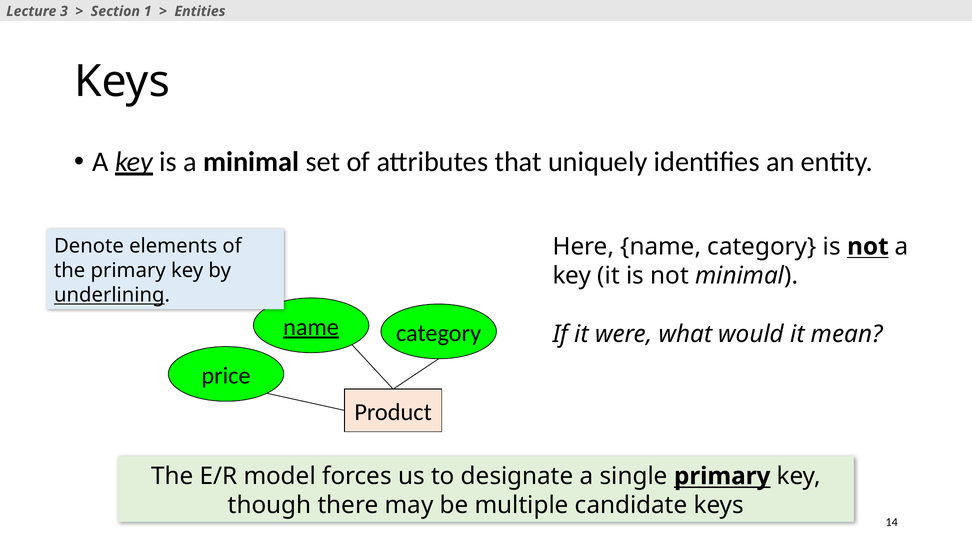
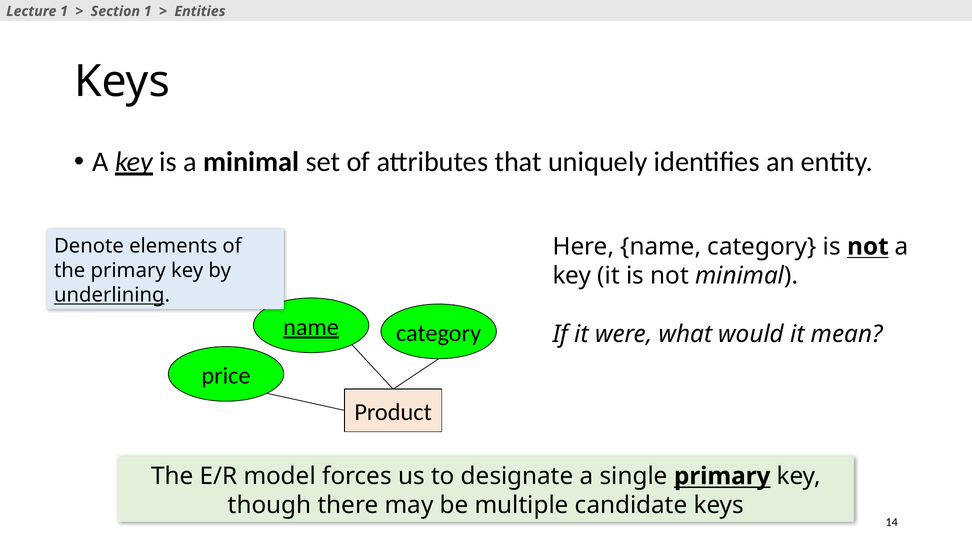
Lecture 3: 3 -> 1
